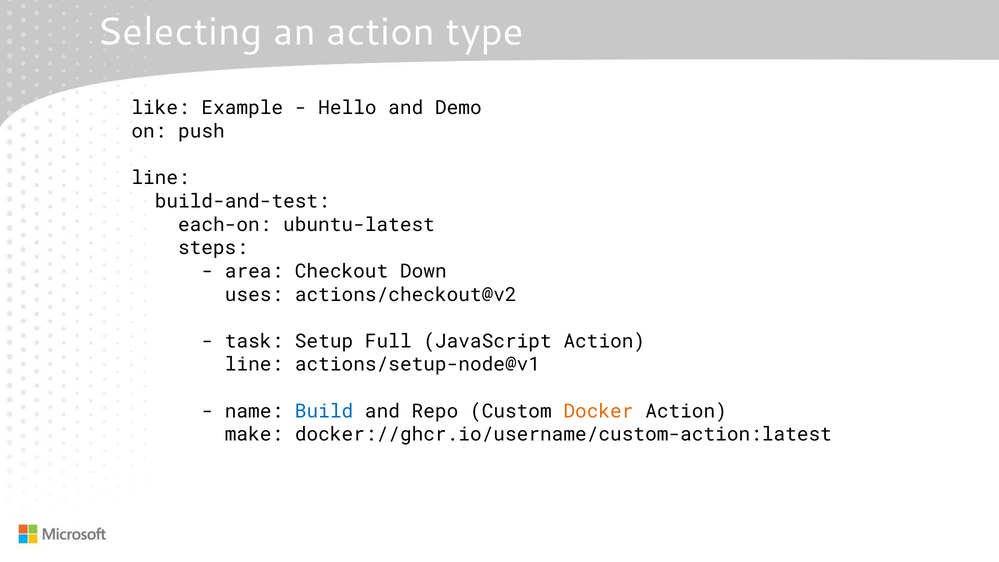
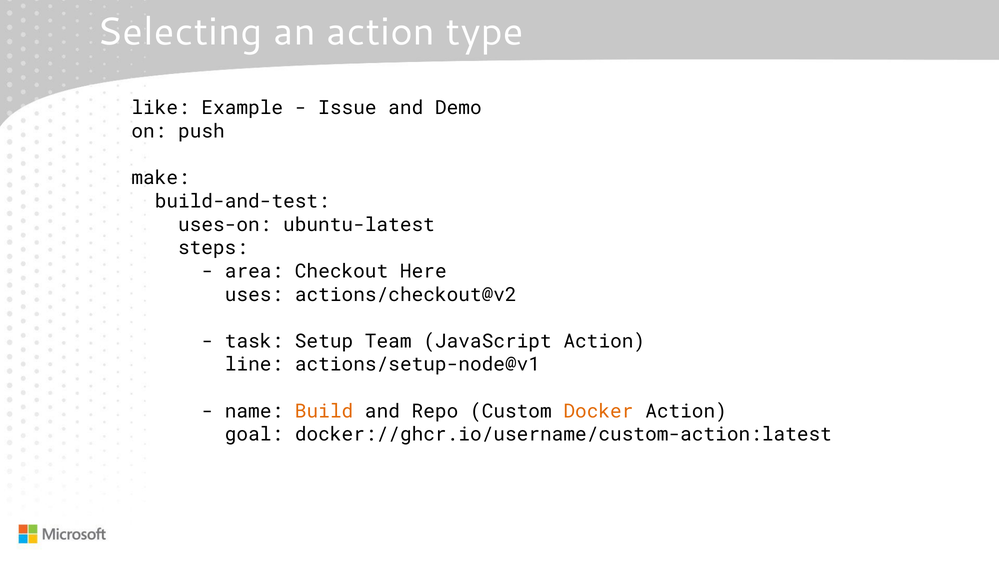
Hello: Hello -> Issue
line at (161, 178): line -> make
each-on: each-on -> uses-on
Down: Down -> Here
Full: Full -> Team
Build colour: blue -> orange
make: make -> goal
